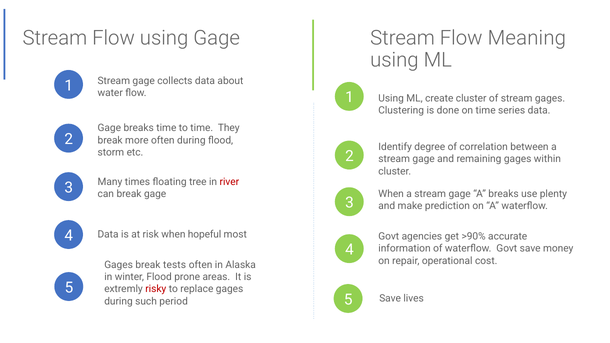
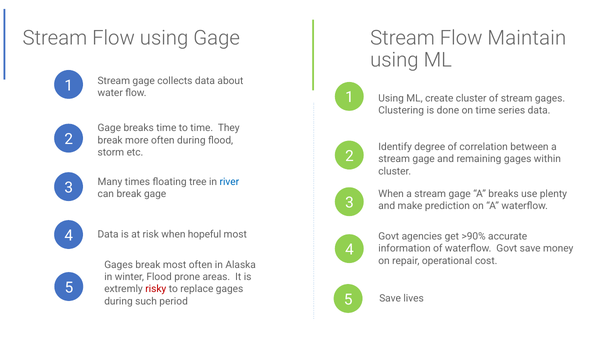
Meaning: Meaning -> Maintain
river colour: red -> blue
break tests: tests -> most
